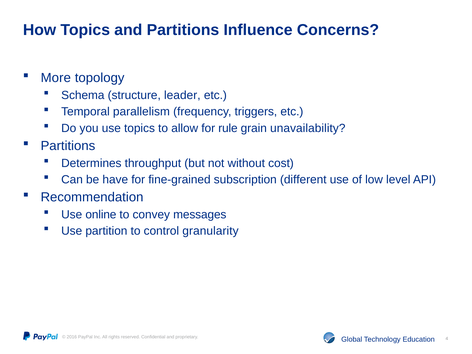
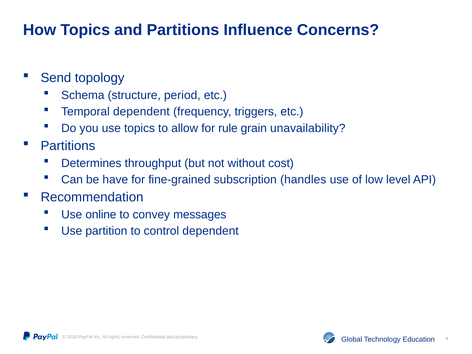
More: More -> Send
leader: leader -> period
Temporal parallelism: parallelism -> dependent
different: different -> handles
control granularity: granularity -> dependent
